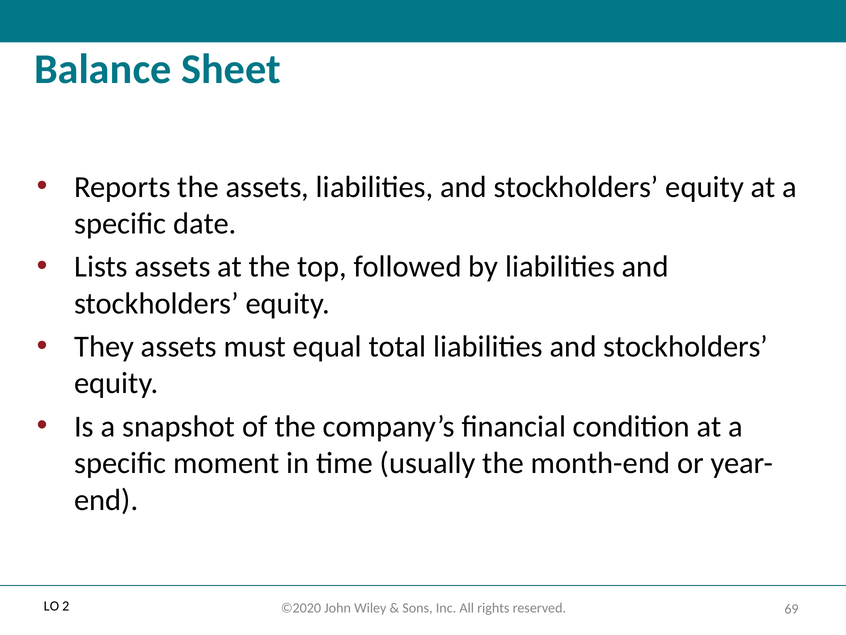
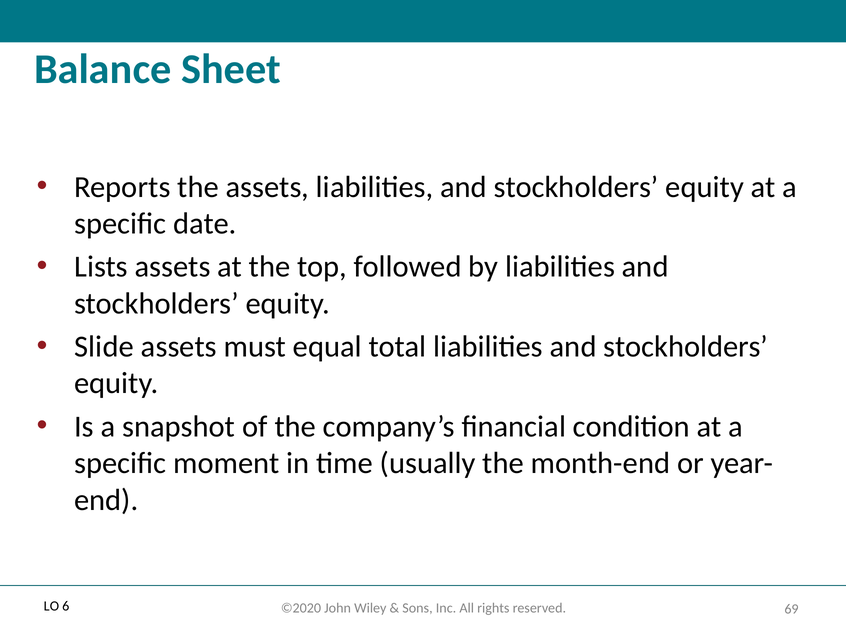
They: They -> Slide
2: 2 -> 6
